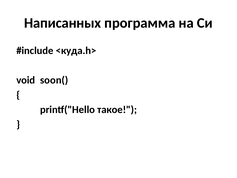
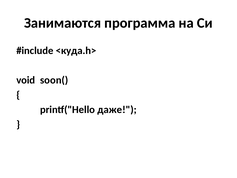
Написанных: Написанных -> Занимаются
такое: такое -> даже
